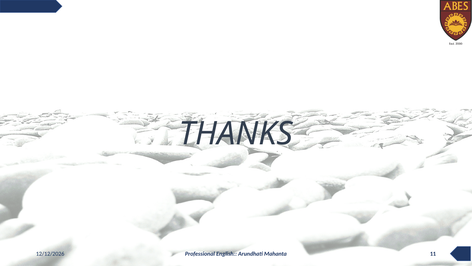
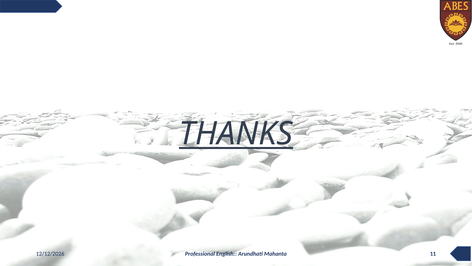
THANKS underline: none -> present
